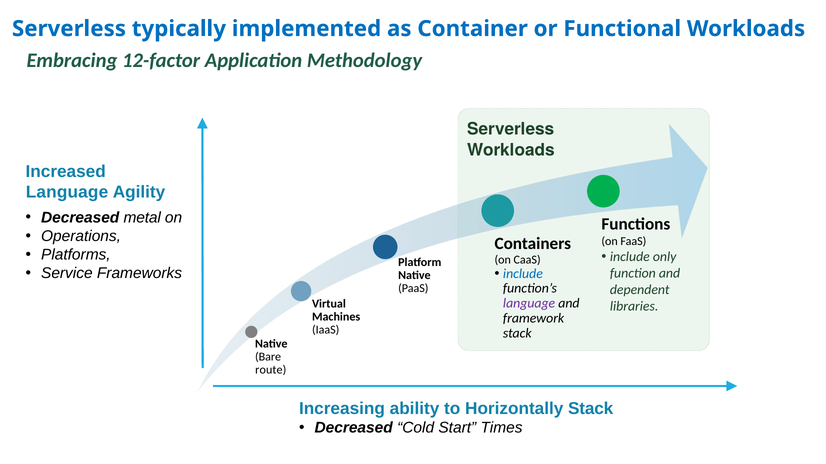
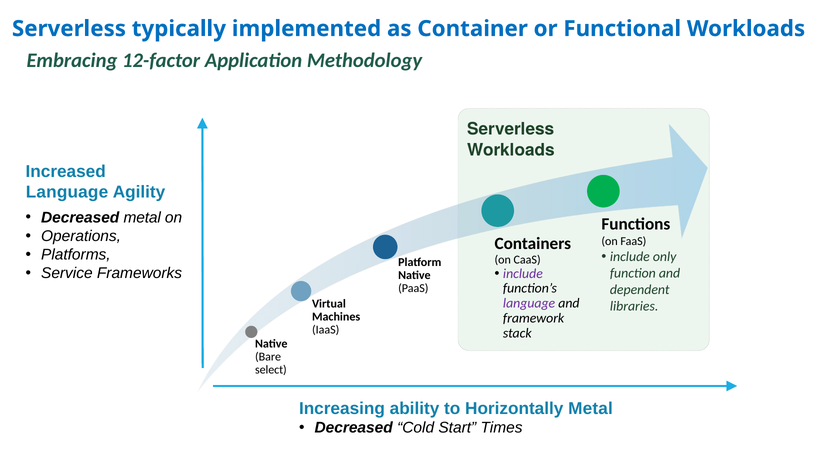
include at (523, 274) colour: blue -> purple
route: route -> select
Horizontally Stack: Stack -> Metal
